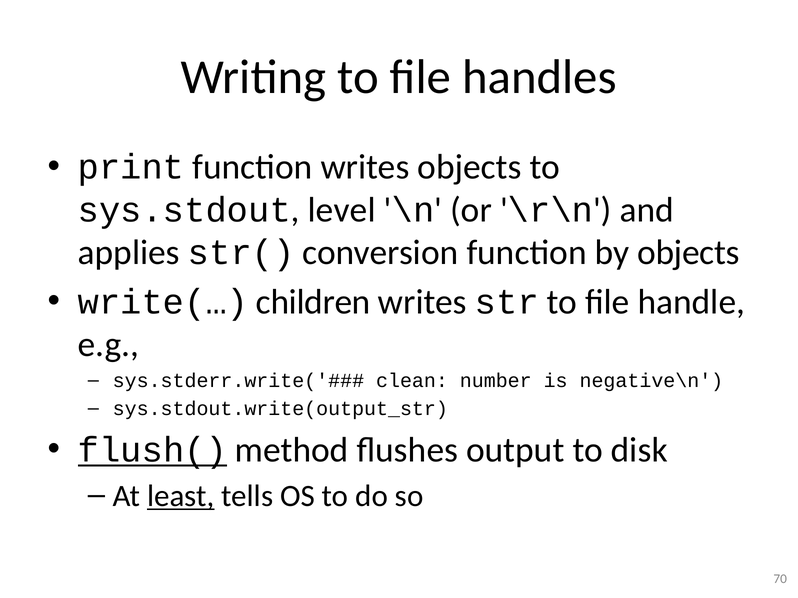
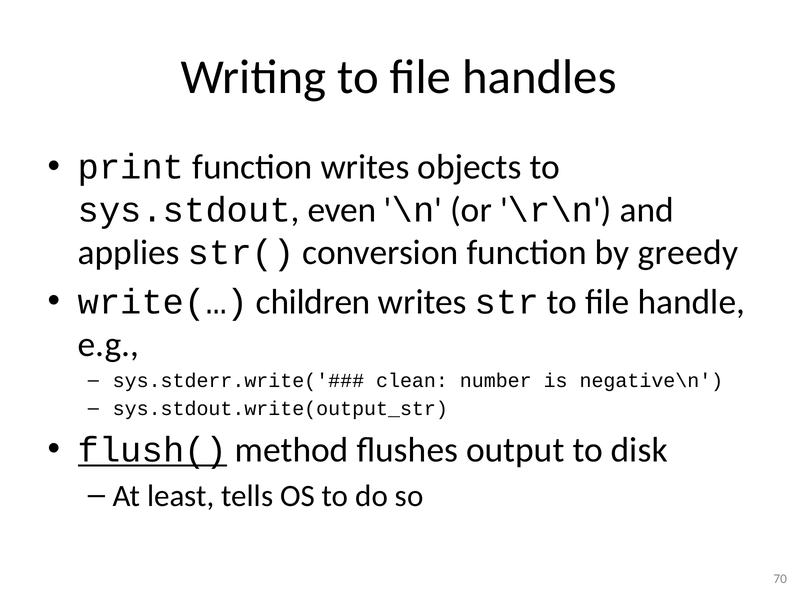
level: level -> even
by objects: objects -> greedy
least underline: present -> none
